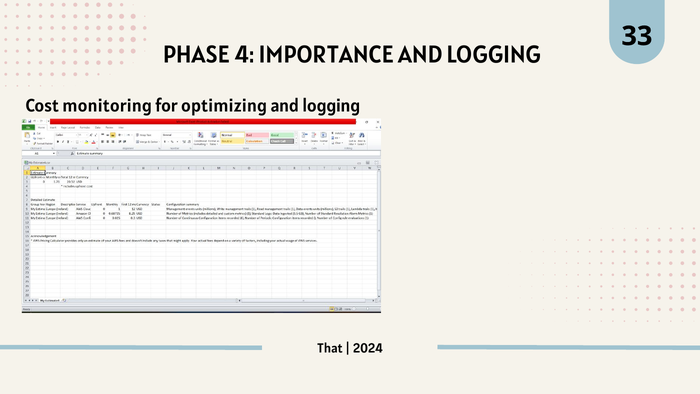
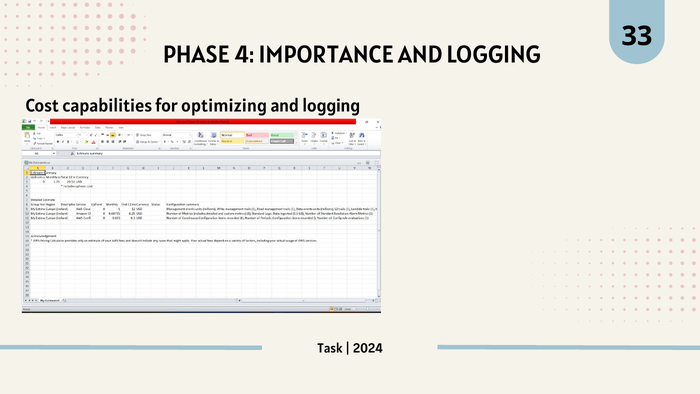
monitoring: monitoring -> capabilities
That: That -> Task
